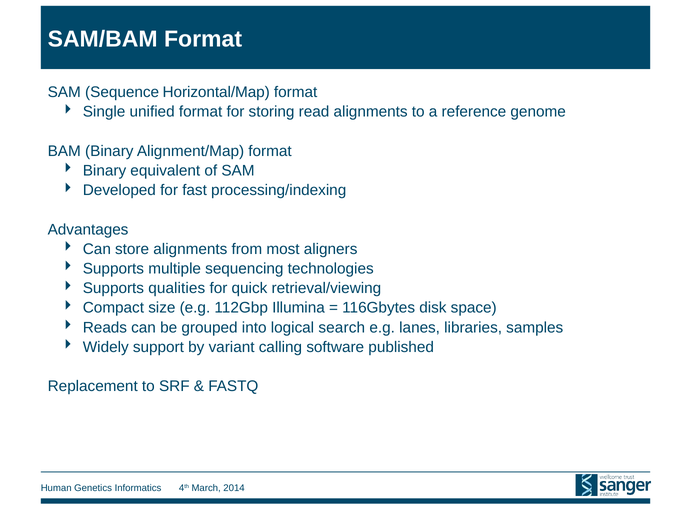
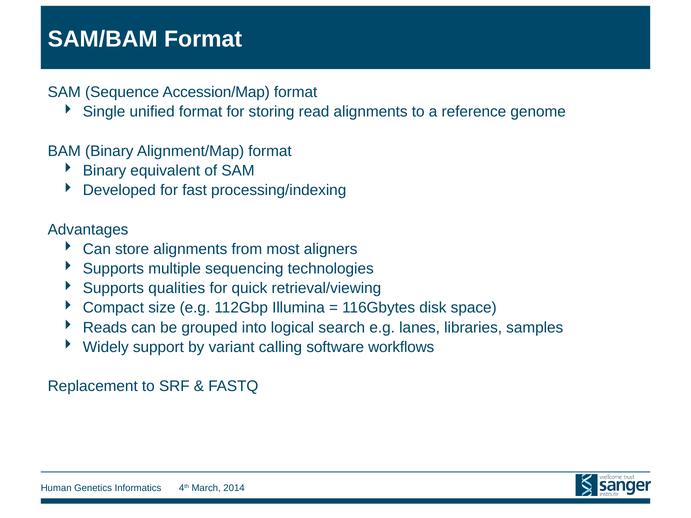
Horizontal/Map: Horizontal/Map -> Accession/Map
published: published -> workflows
